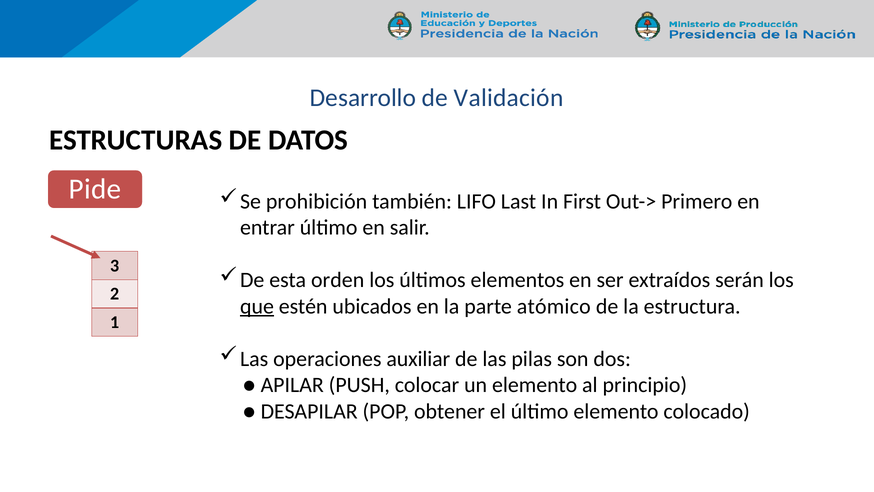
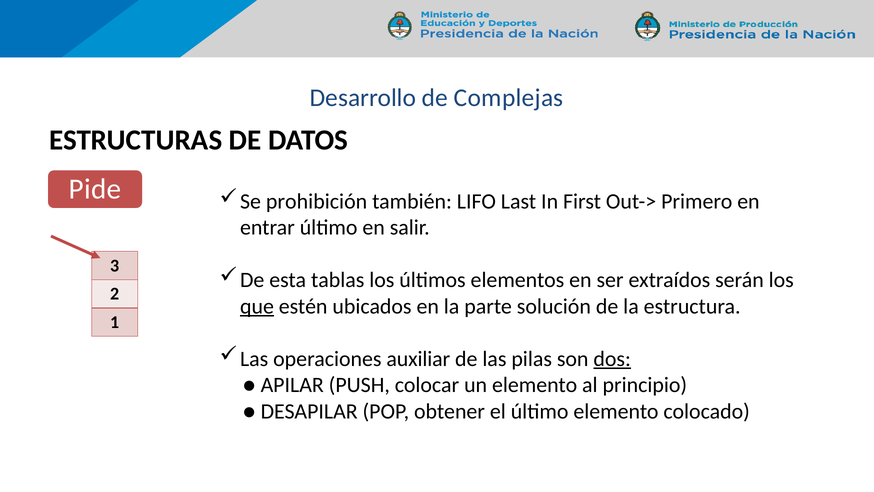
Validación: Validación -> Complejas
orden: orden -> tablas
atómico: atómico -> solución
dos underline: none -> present
